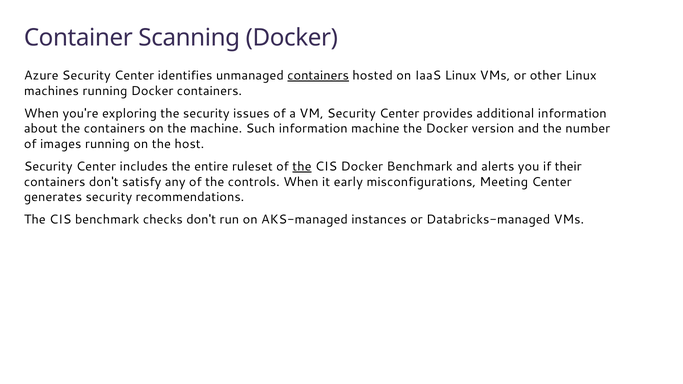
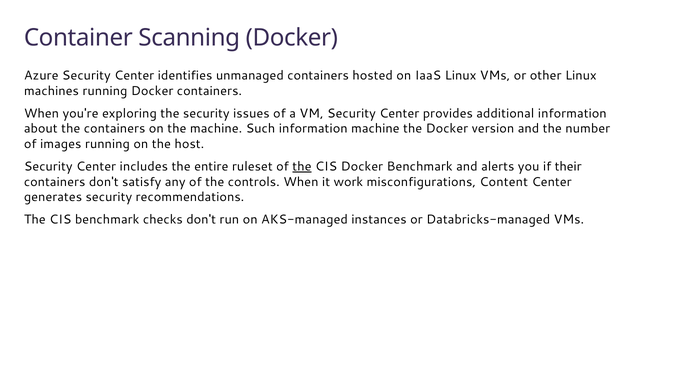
containers at (318, 76) underline: present -> none
early: early -> work
Meeting: Meeting -> Content
